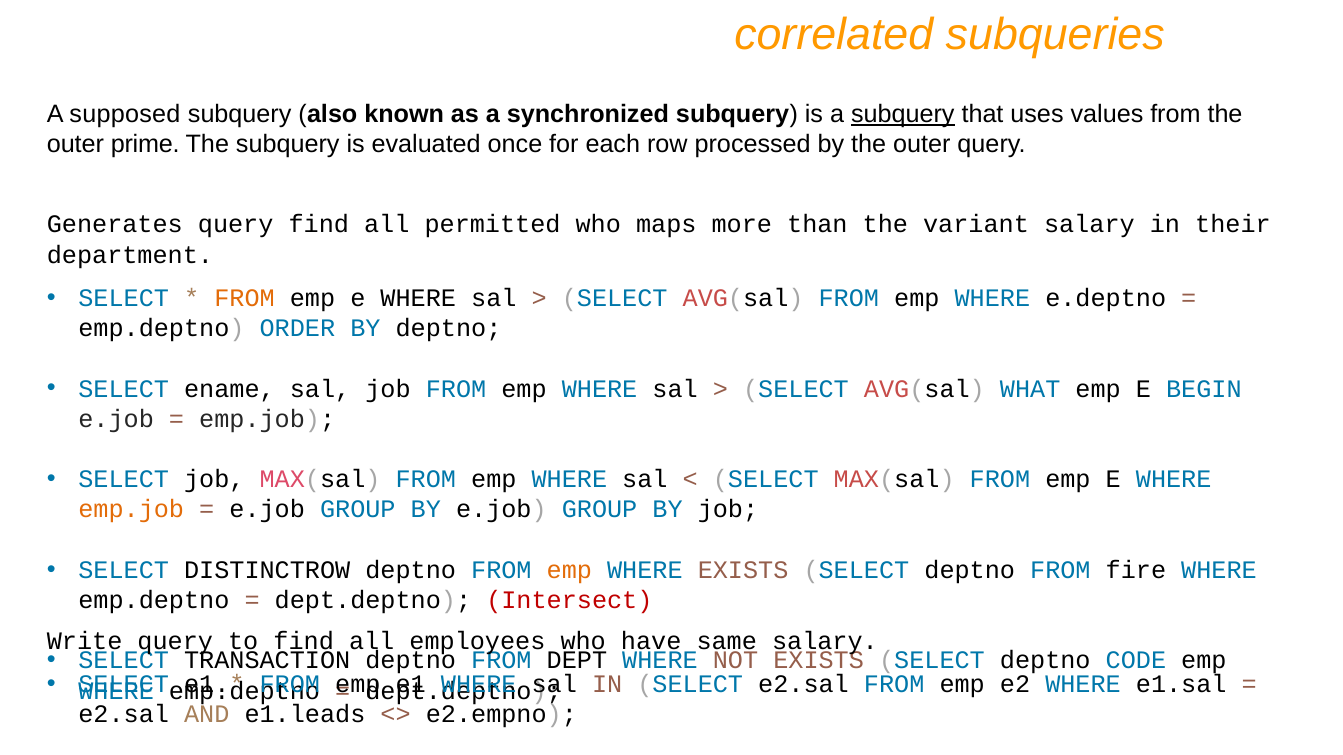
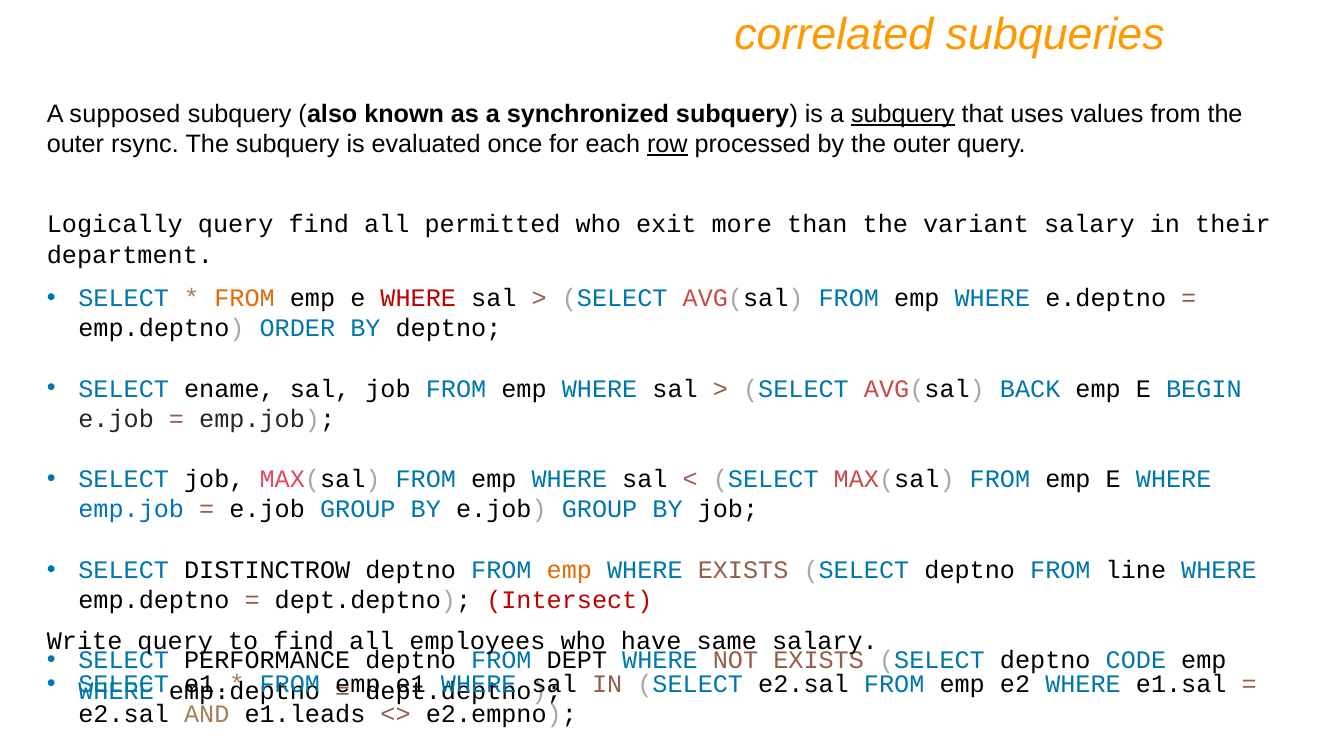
prime: prime -> rsync
row underline: none -> present
Generates: Generates -> Logically
maps: maps -> exit
WHERE at (418, 298) colour: black -> red
WHAT: WHAT -> BACK
emp.job at (131, 510) colour: orange -> blue
fire: fire -> line
TRANSACTION: TRANSACTION -> PERFORMANCE
